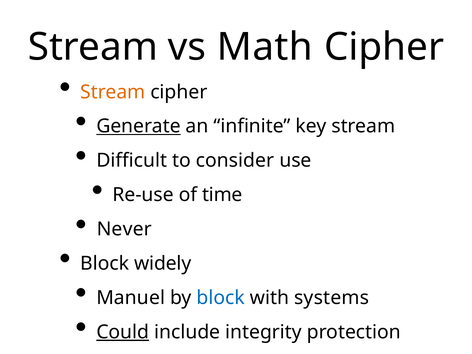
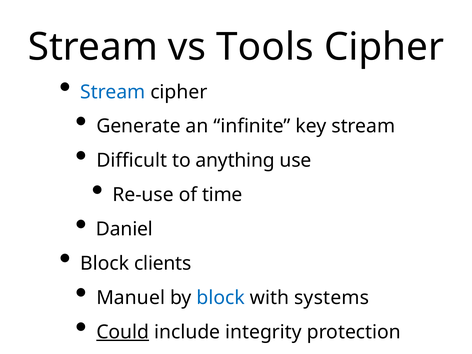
Math: Math -> Tools
Stream at (113, 92) colour: orange -> blue
Generate underline: present -> none
consider: consider -> anything
Never: Never -> Daniel
widely: widely -> clients
